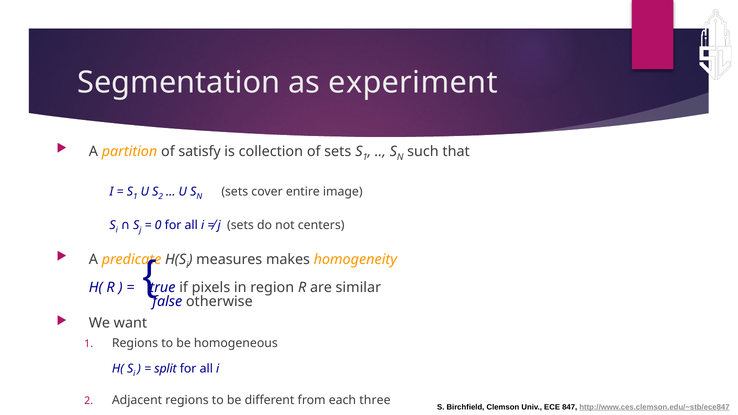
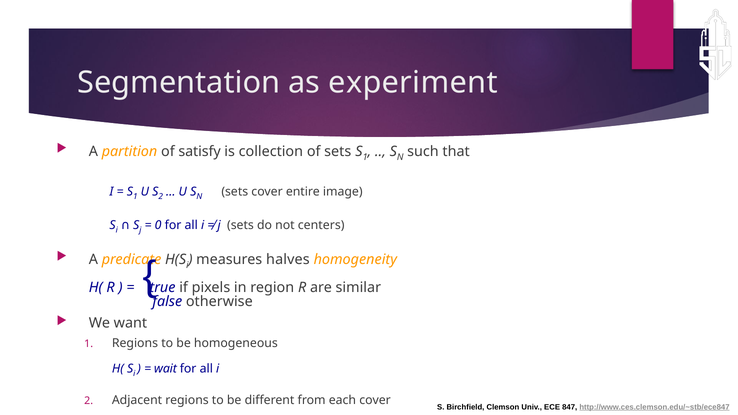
makes: makes -> halves
split: split -> wait
each three: three -> cover
